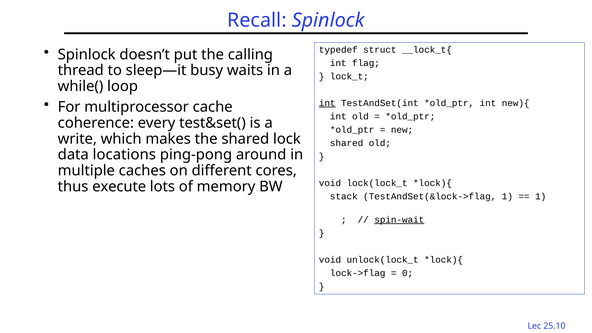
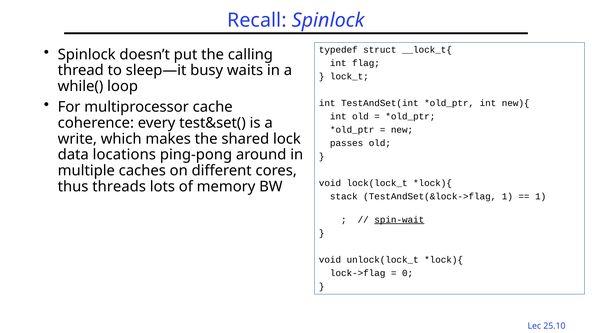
int at (327, 103) underline: present -> none
shared at (347, 143): shared -> passes
execute: execute -> threads
